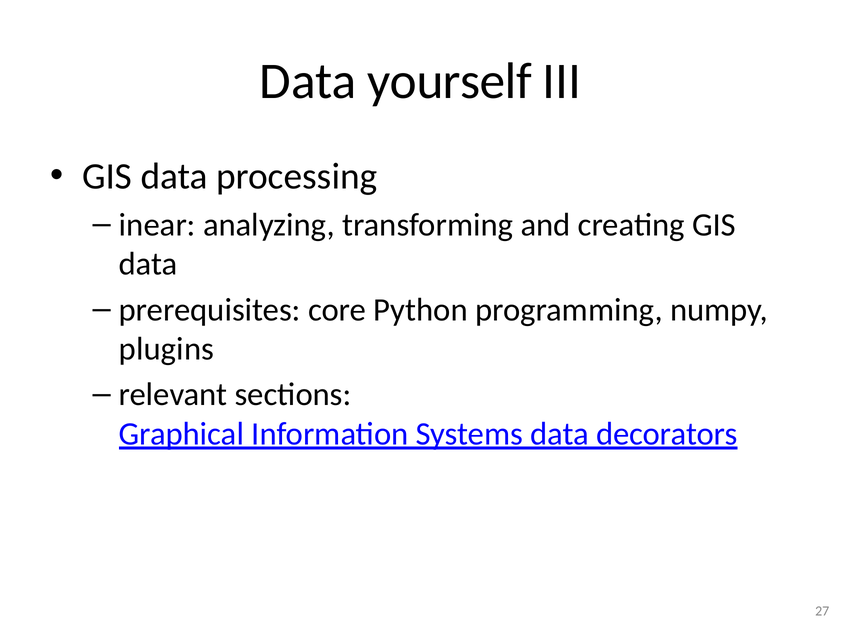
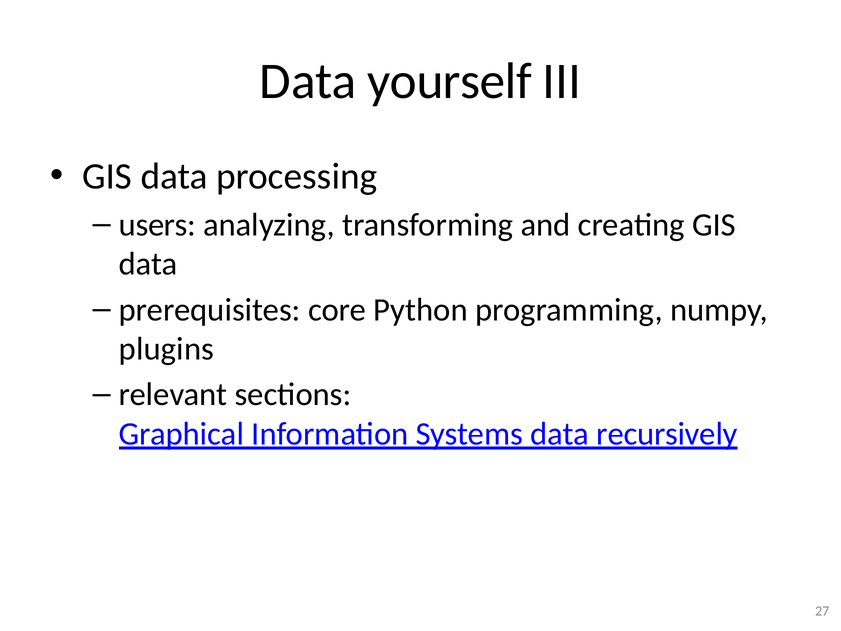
inear: inear -> users
decorators: decorators -> recursively
